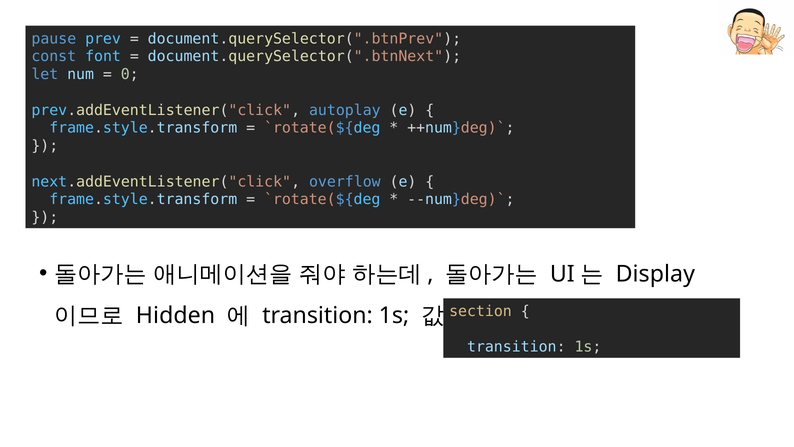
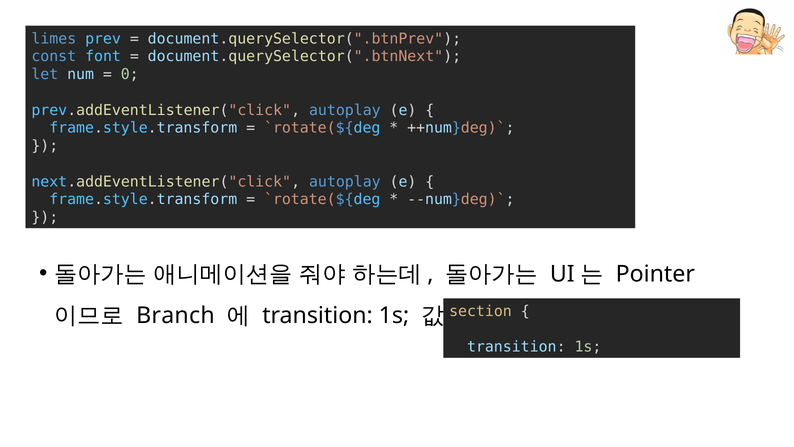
pause: pause -> limes
next.addEventListener("click overflow: overflow -> autoplay
Display: Display -> Pointer
Hidden: Hidden -> Branch
